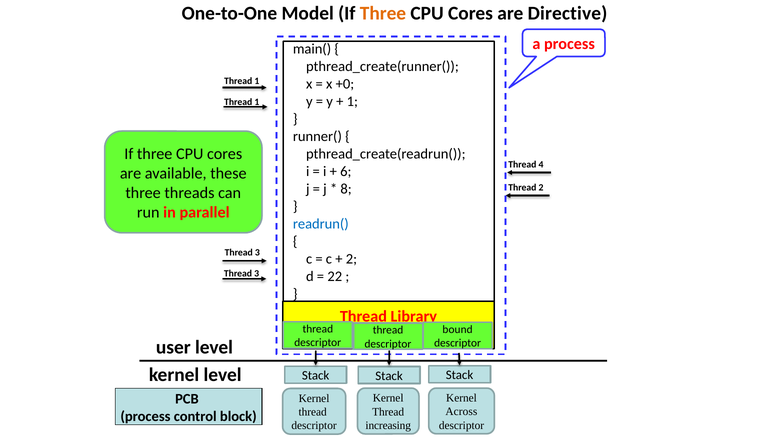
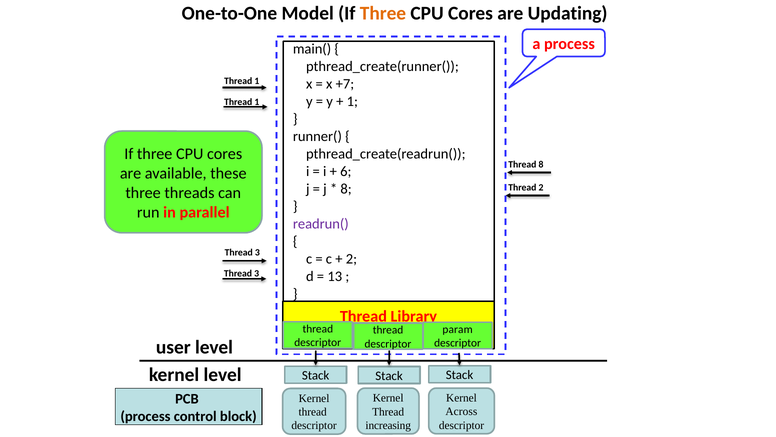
Directive: Directive -> Updating
+0: +0 -> +7
Thread 4: 4 -> 8
readrun( colour: blue -> purple
22: 22 -> 13
bound: bound -> param
